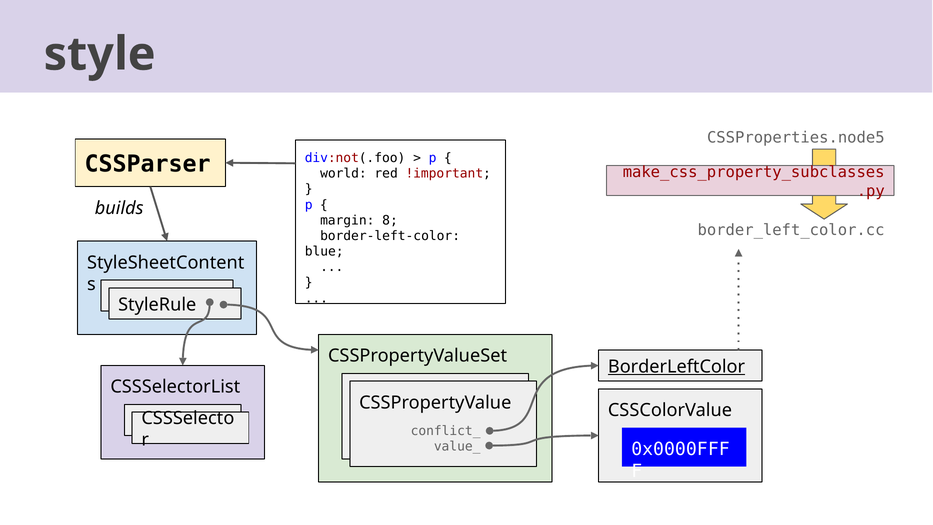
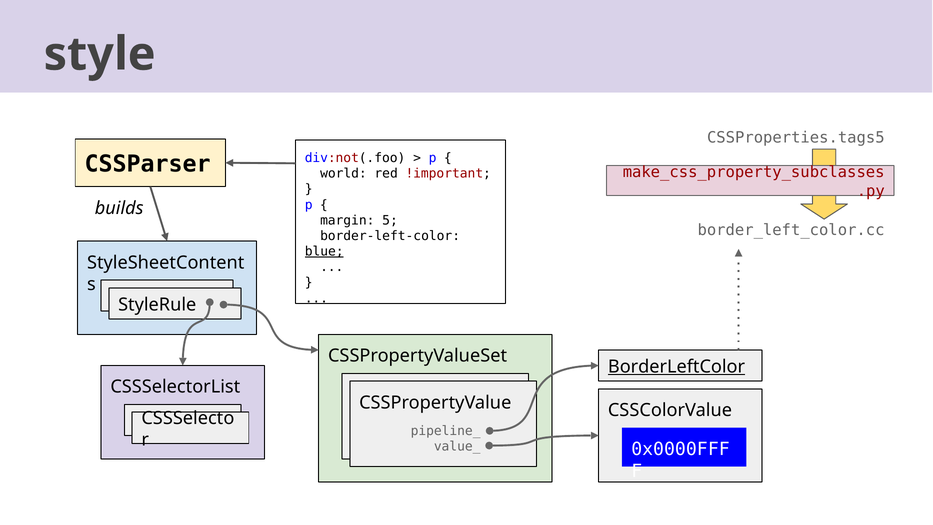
CSSProperties.node5: CSSProperties.node5 -> CSSProperties.tags5
8: 8 -> 5
blue underline: none -> present
conflict_: conflict_ -> pipeline_
